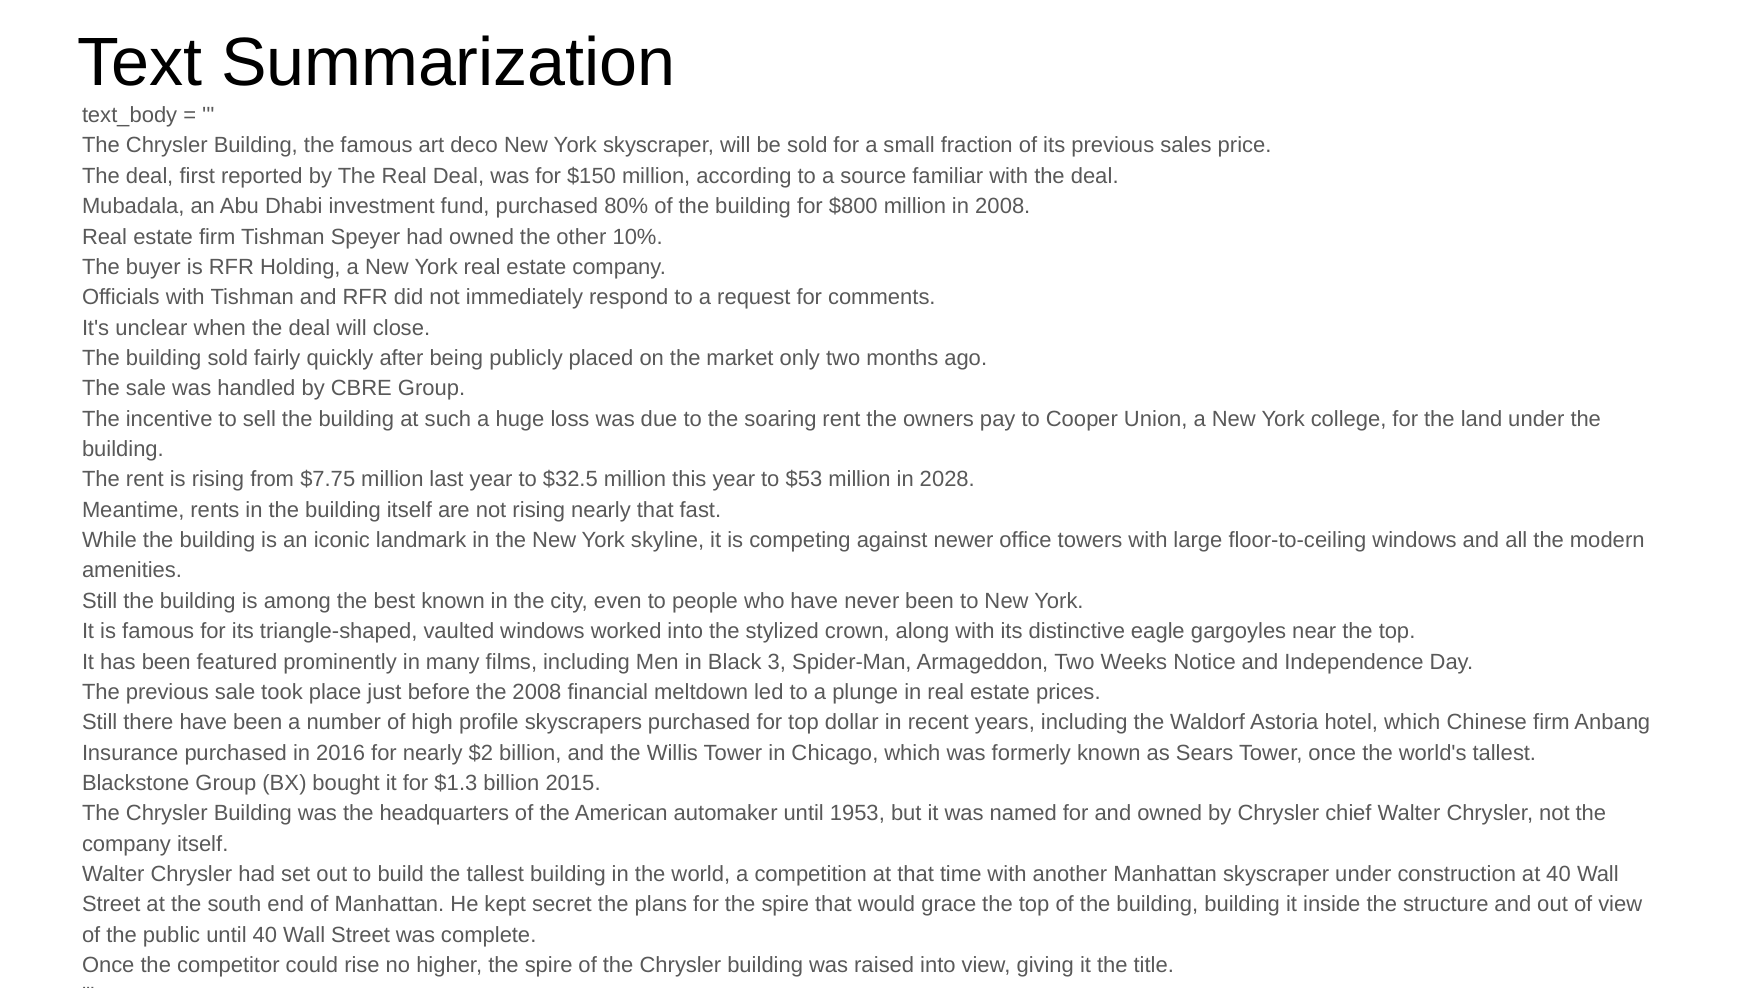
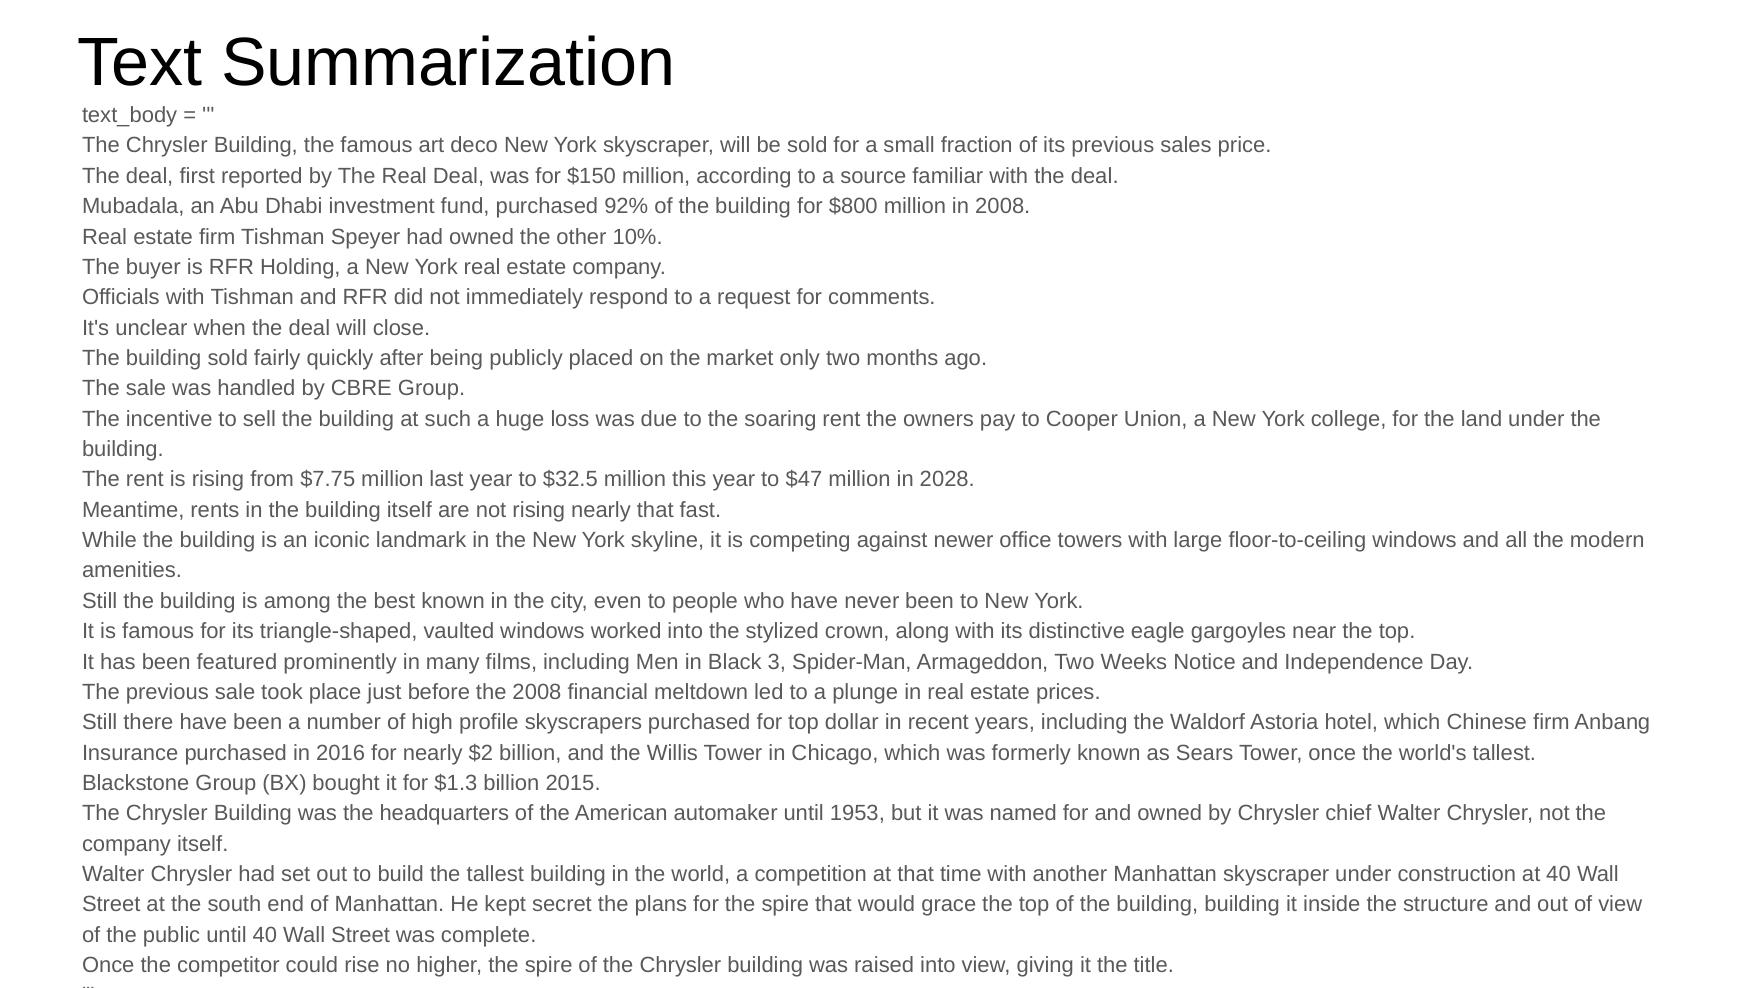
80%: 80% -> 92%
$53: $53 -> $47
